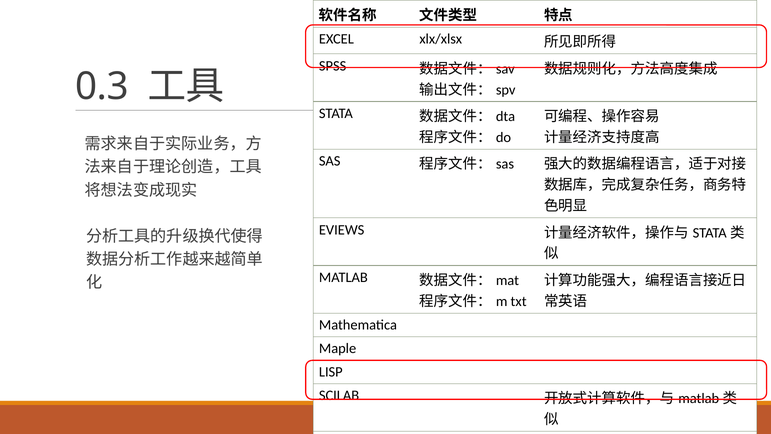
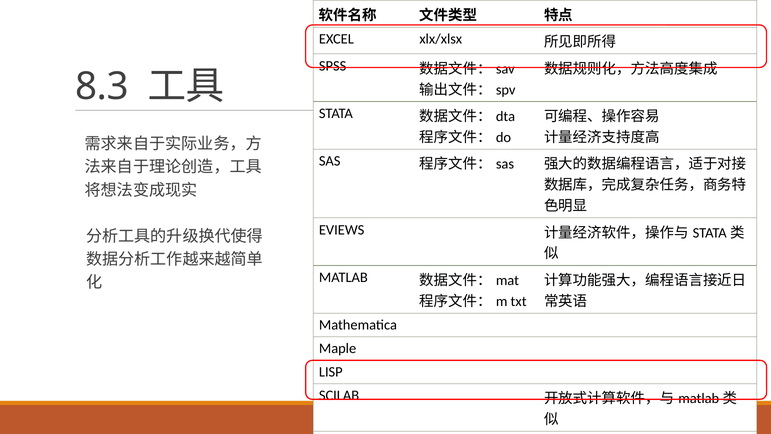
0.3: 0.3 -> 8.3
